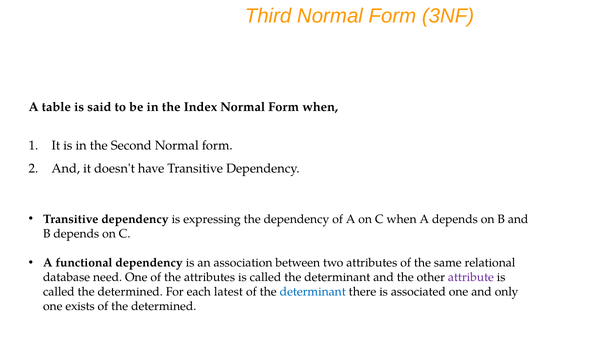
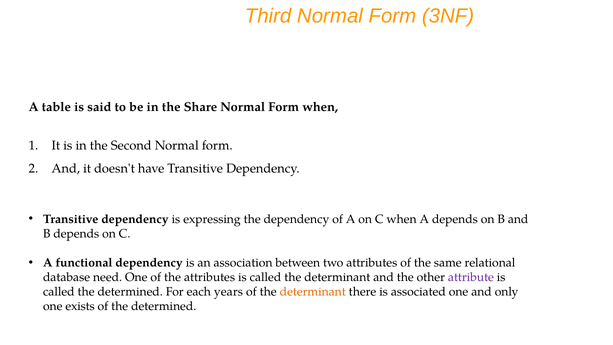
Index: Index -> Share
latest: latest -> years
determinant at (313, 292) colour: blue -> orange
